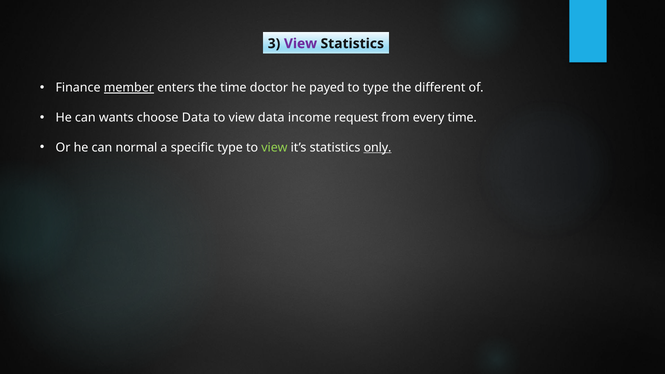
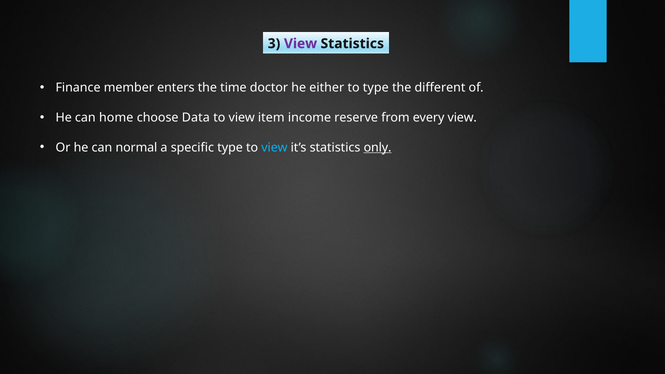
member underline: present -> none
payed: payed -> either
wants: wants -> home
view data: data -> item
request: request -> reserve
every time: time -> view
view at (274, 148) colour: light green -> light blue
